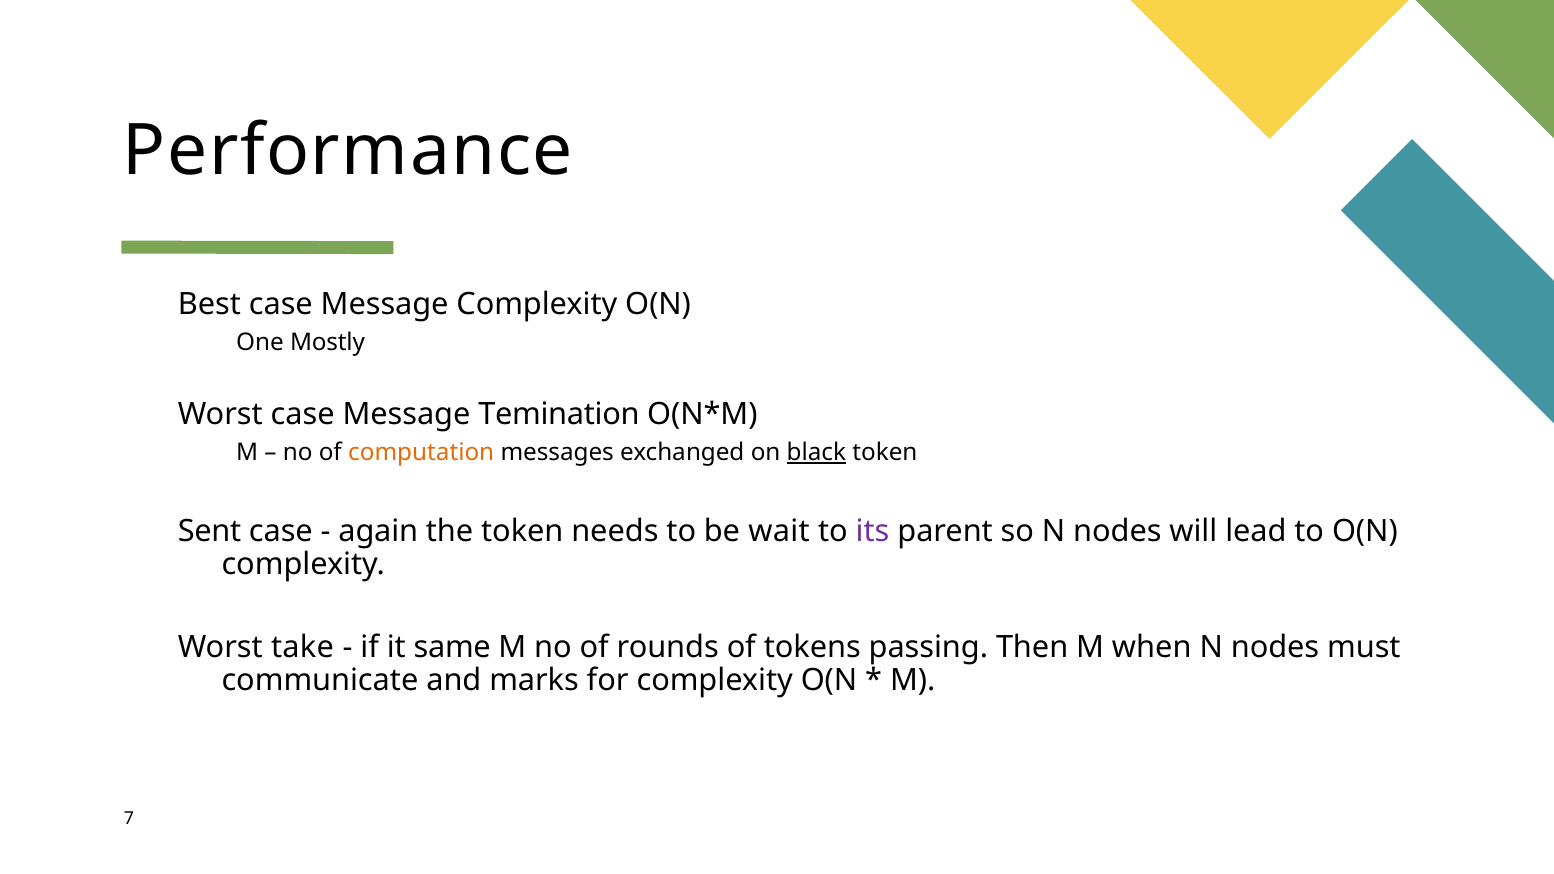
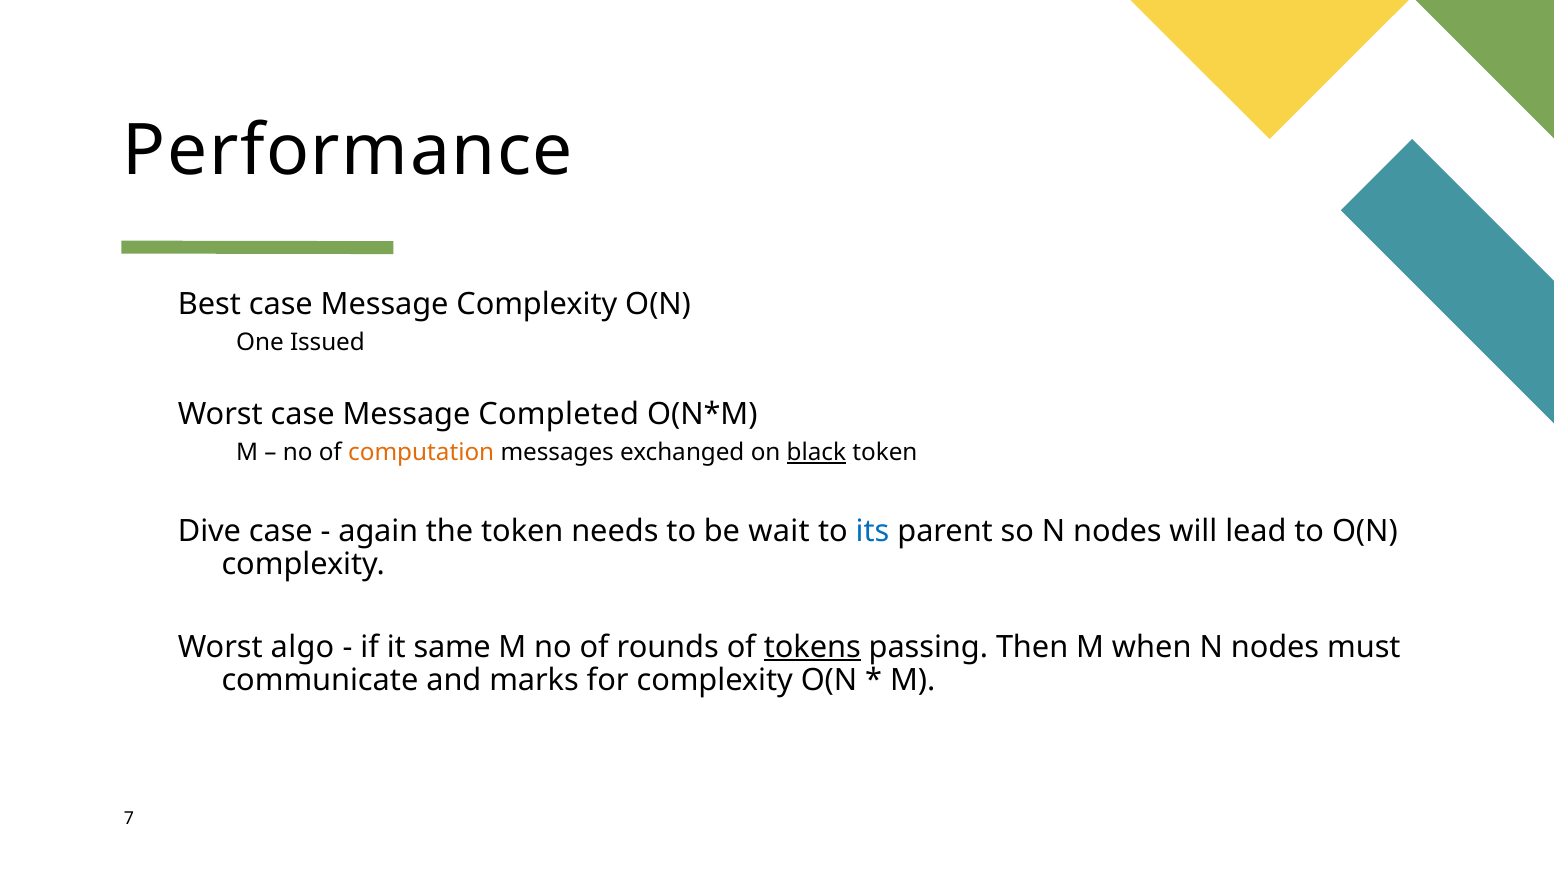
Mostly: Mostly -> Issued
Temination: Temination -> Completed
Sent: Sent -> Dive
its colour: purple -> blue
take: take -> algo
tokens underline: none -> present
